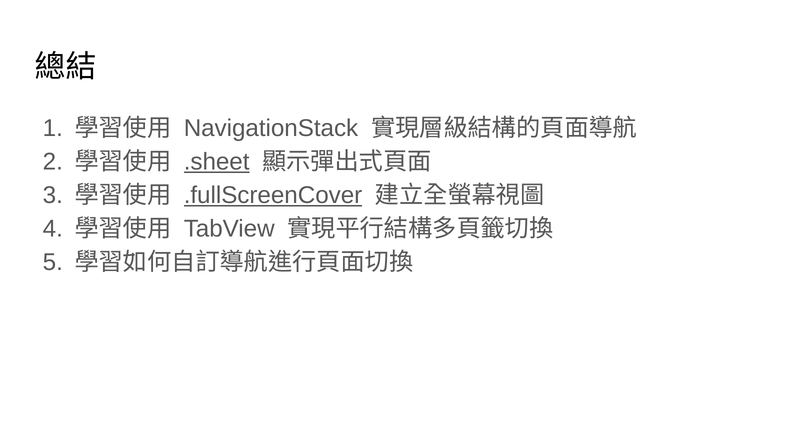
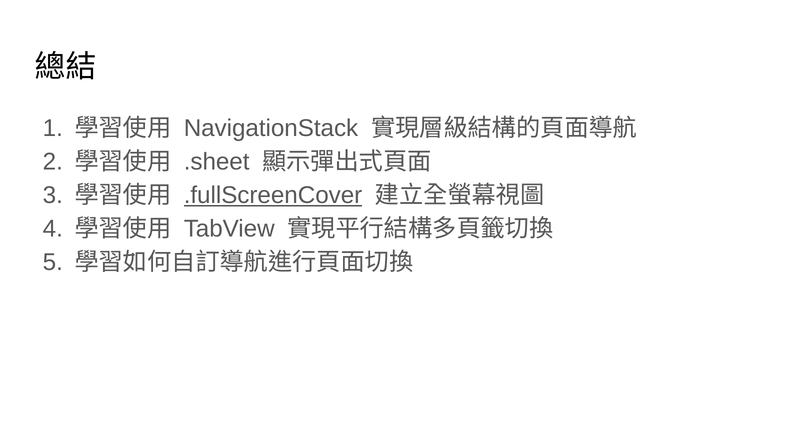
.sheet underline: present -> none
